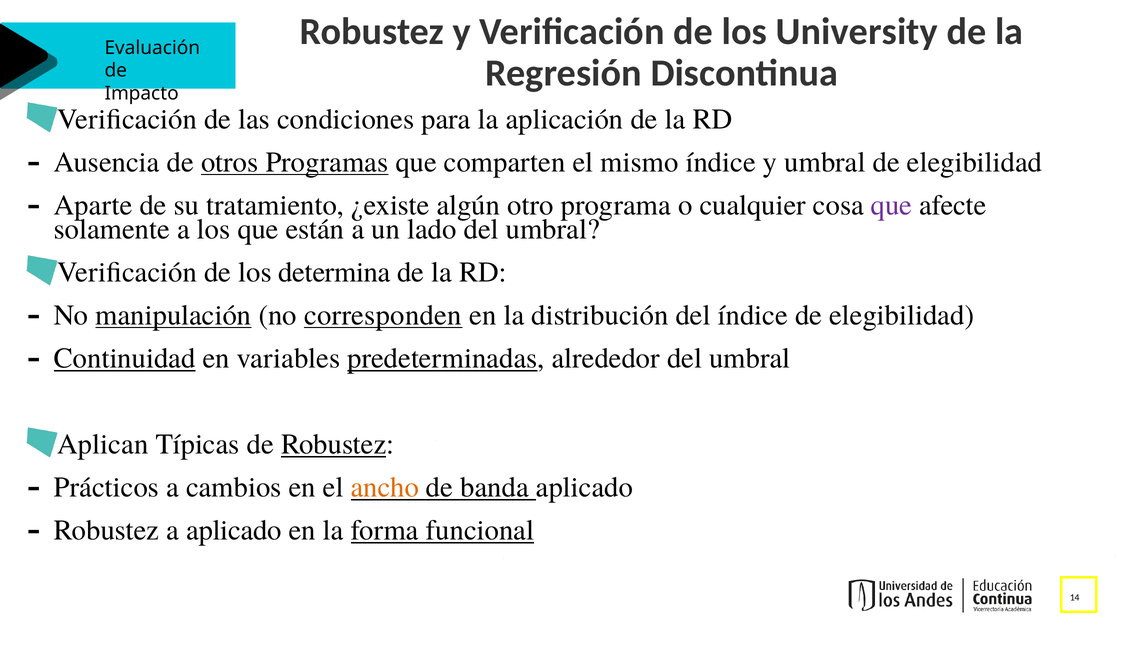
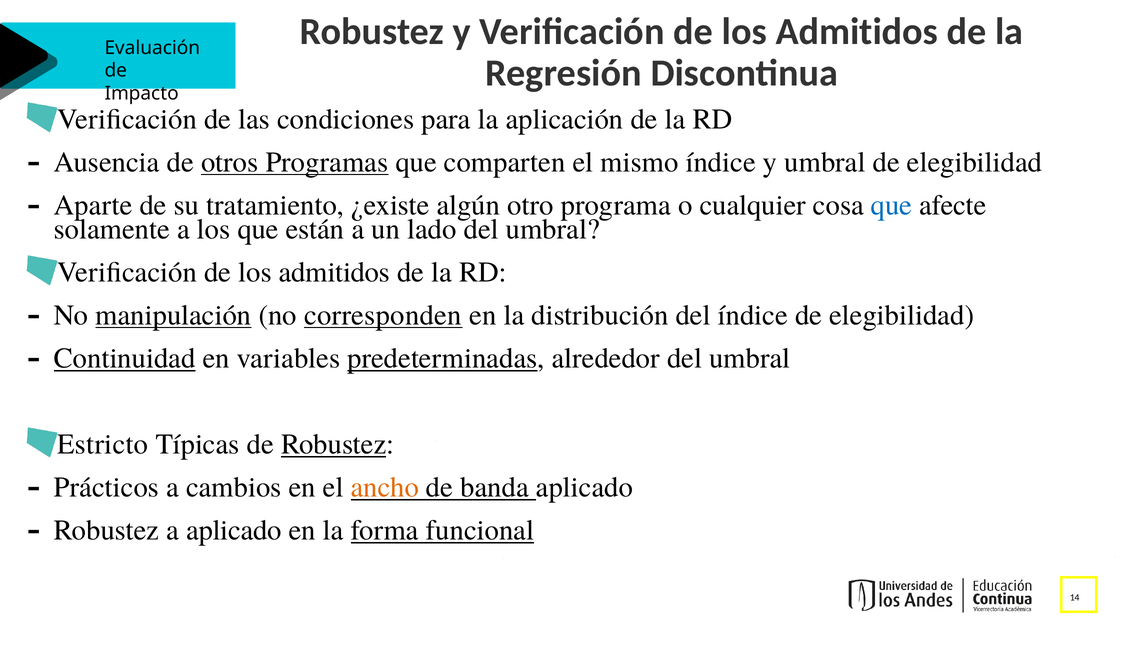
University at (857, 32): University -> Admitidos
que at (892, 205) colour: purple -> blue
determina at (335, 272): determina -> admitidos
Aplican: Aplican -> Estricto
